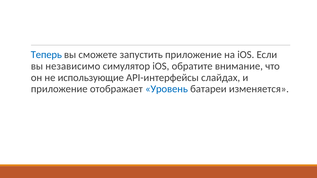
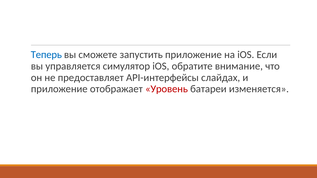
независимо: независимо -> управляется
использующие: использующие -> предоставляет
Уровень colour: blue -> red
